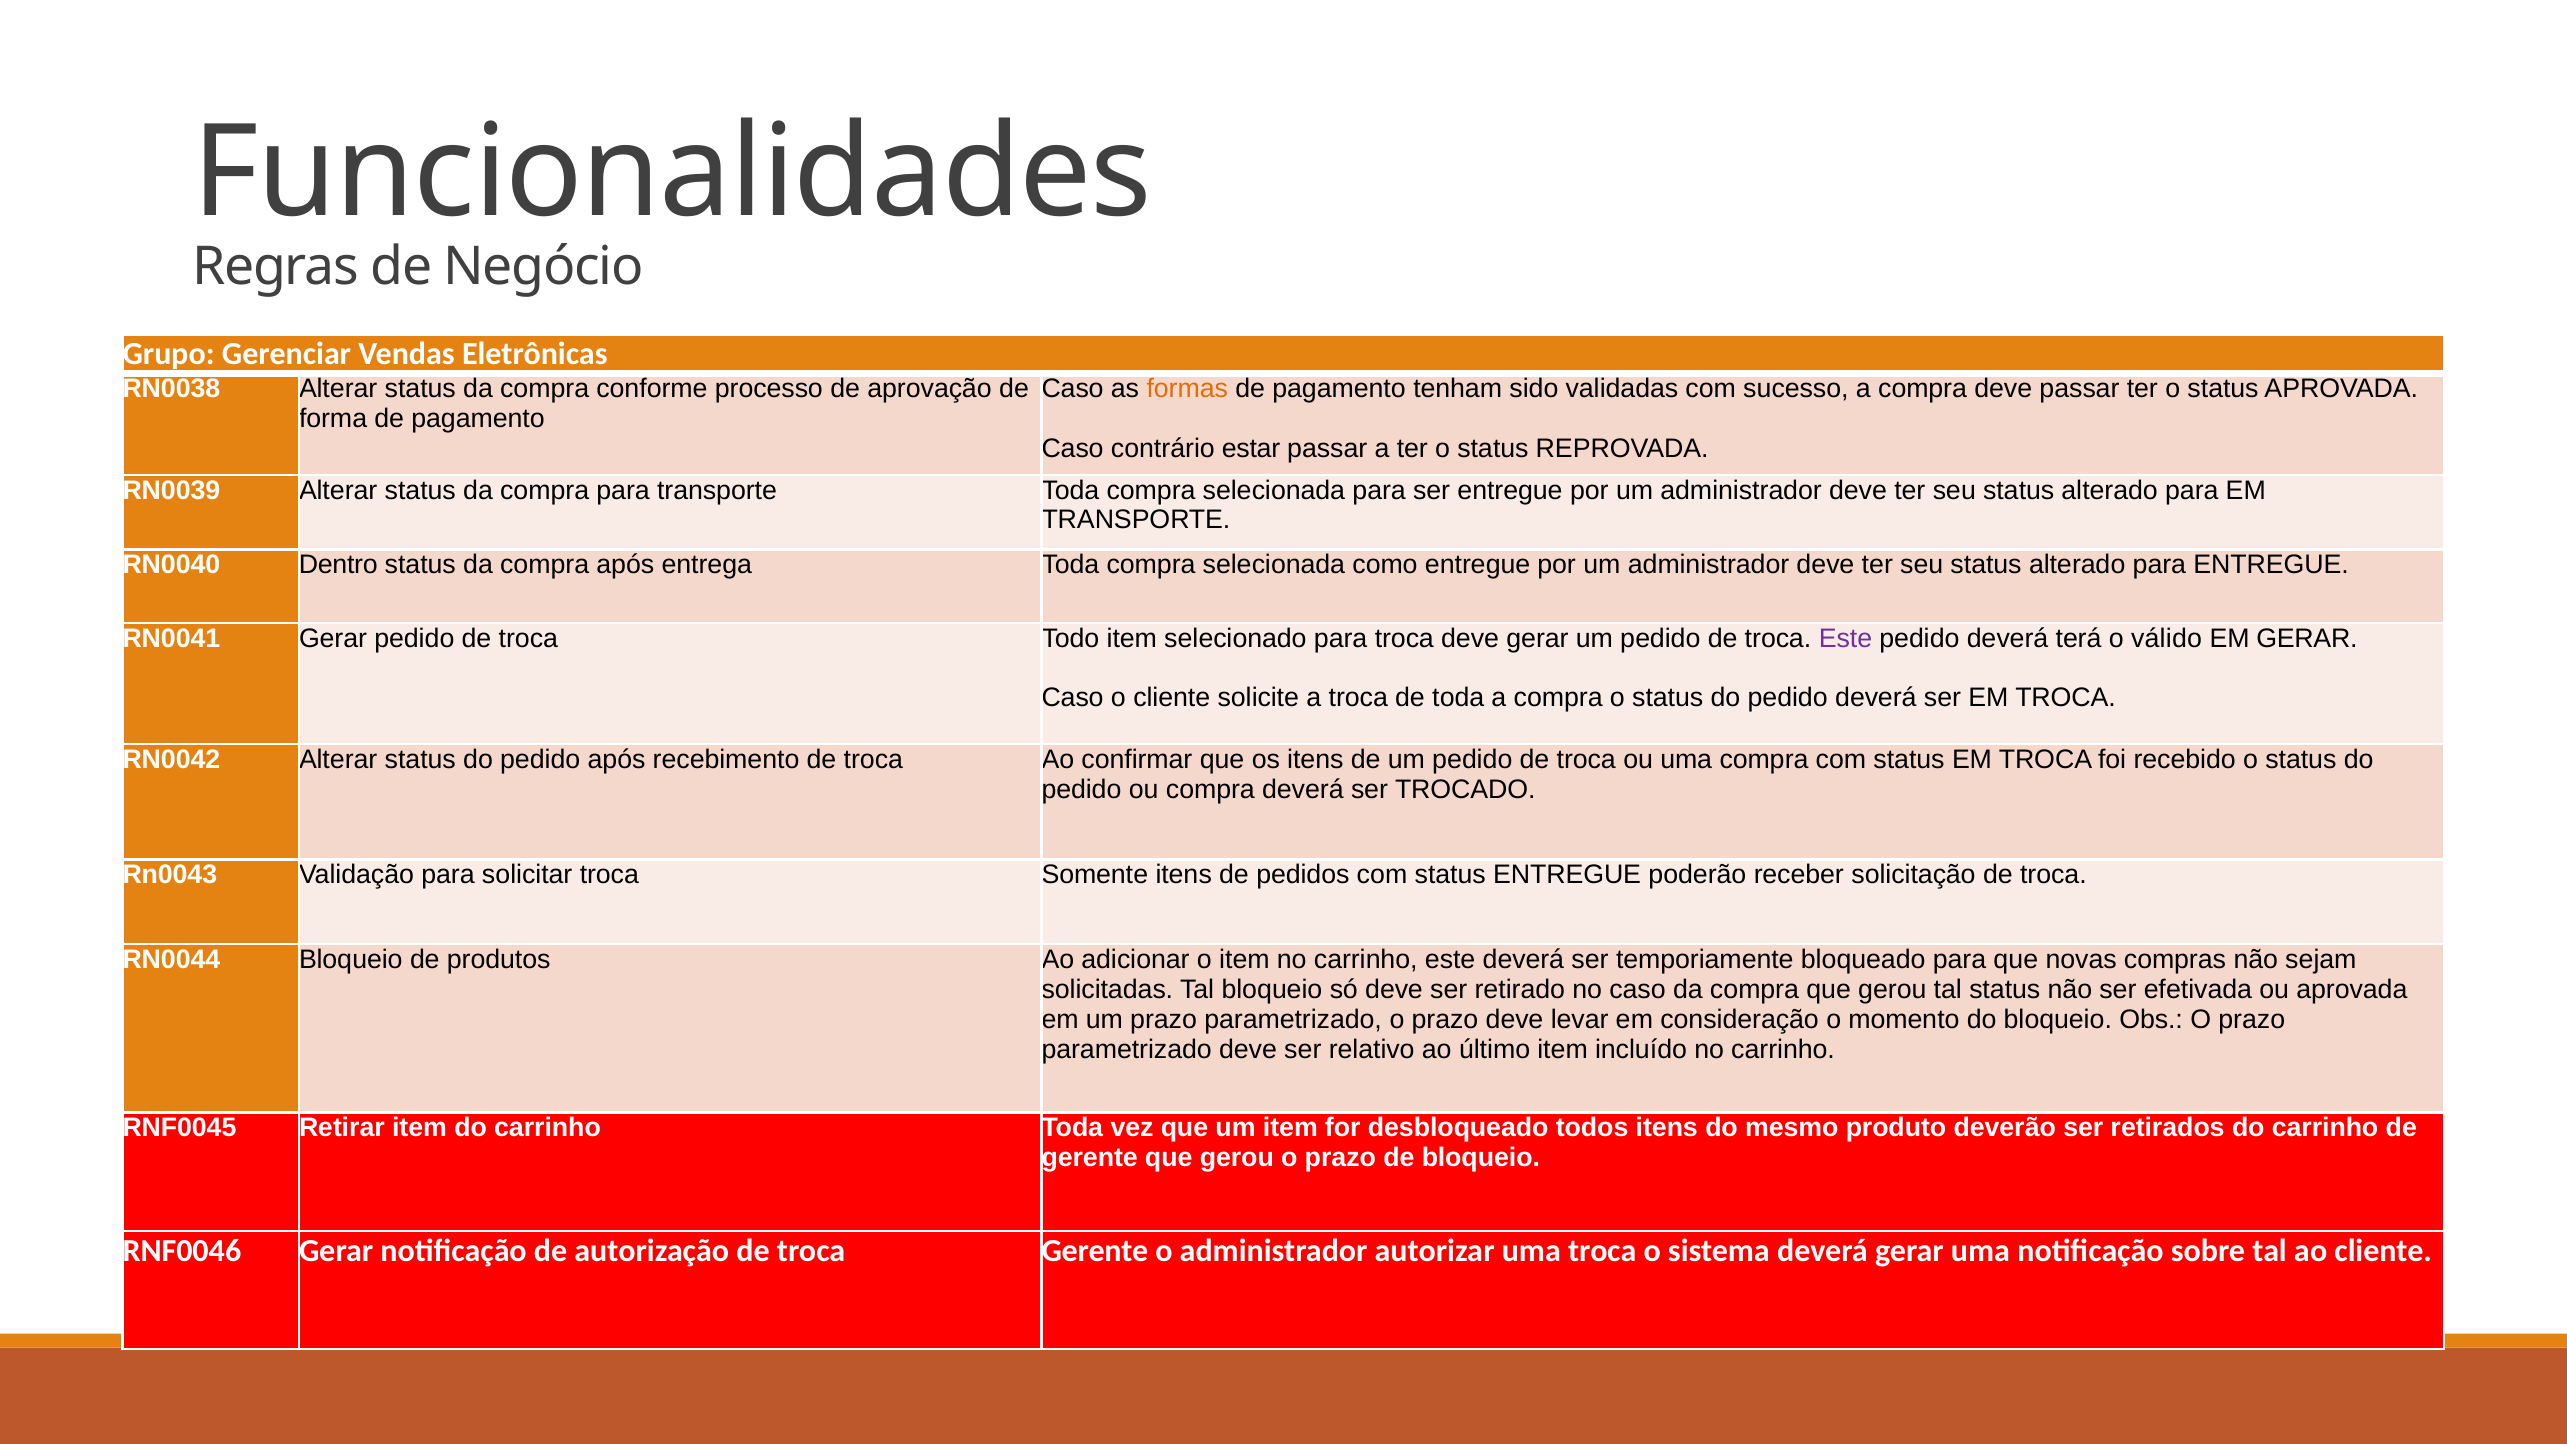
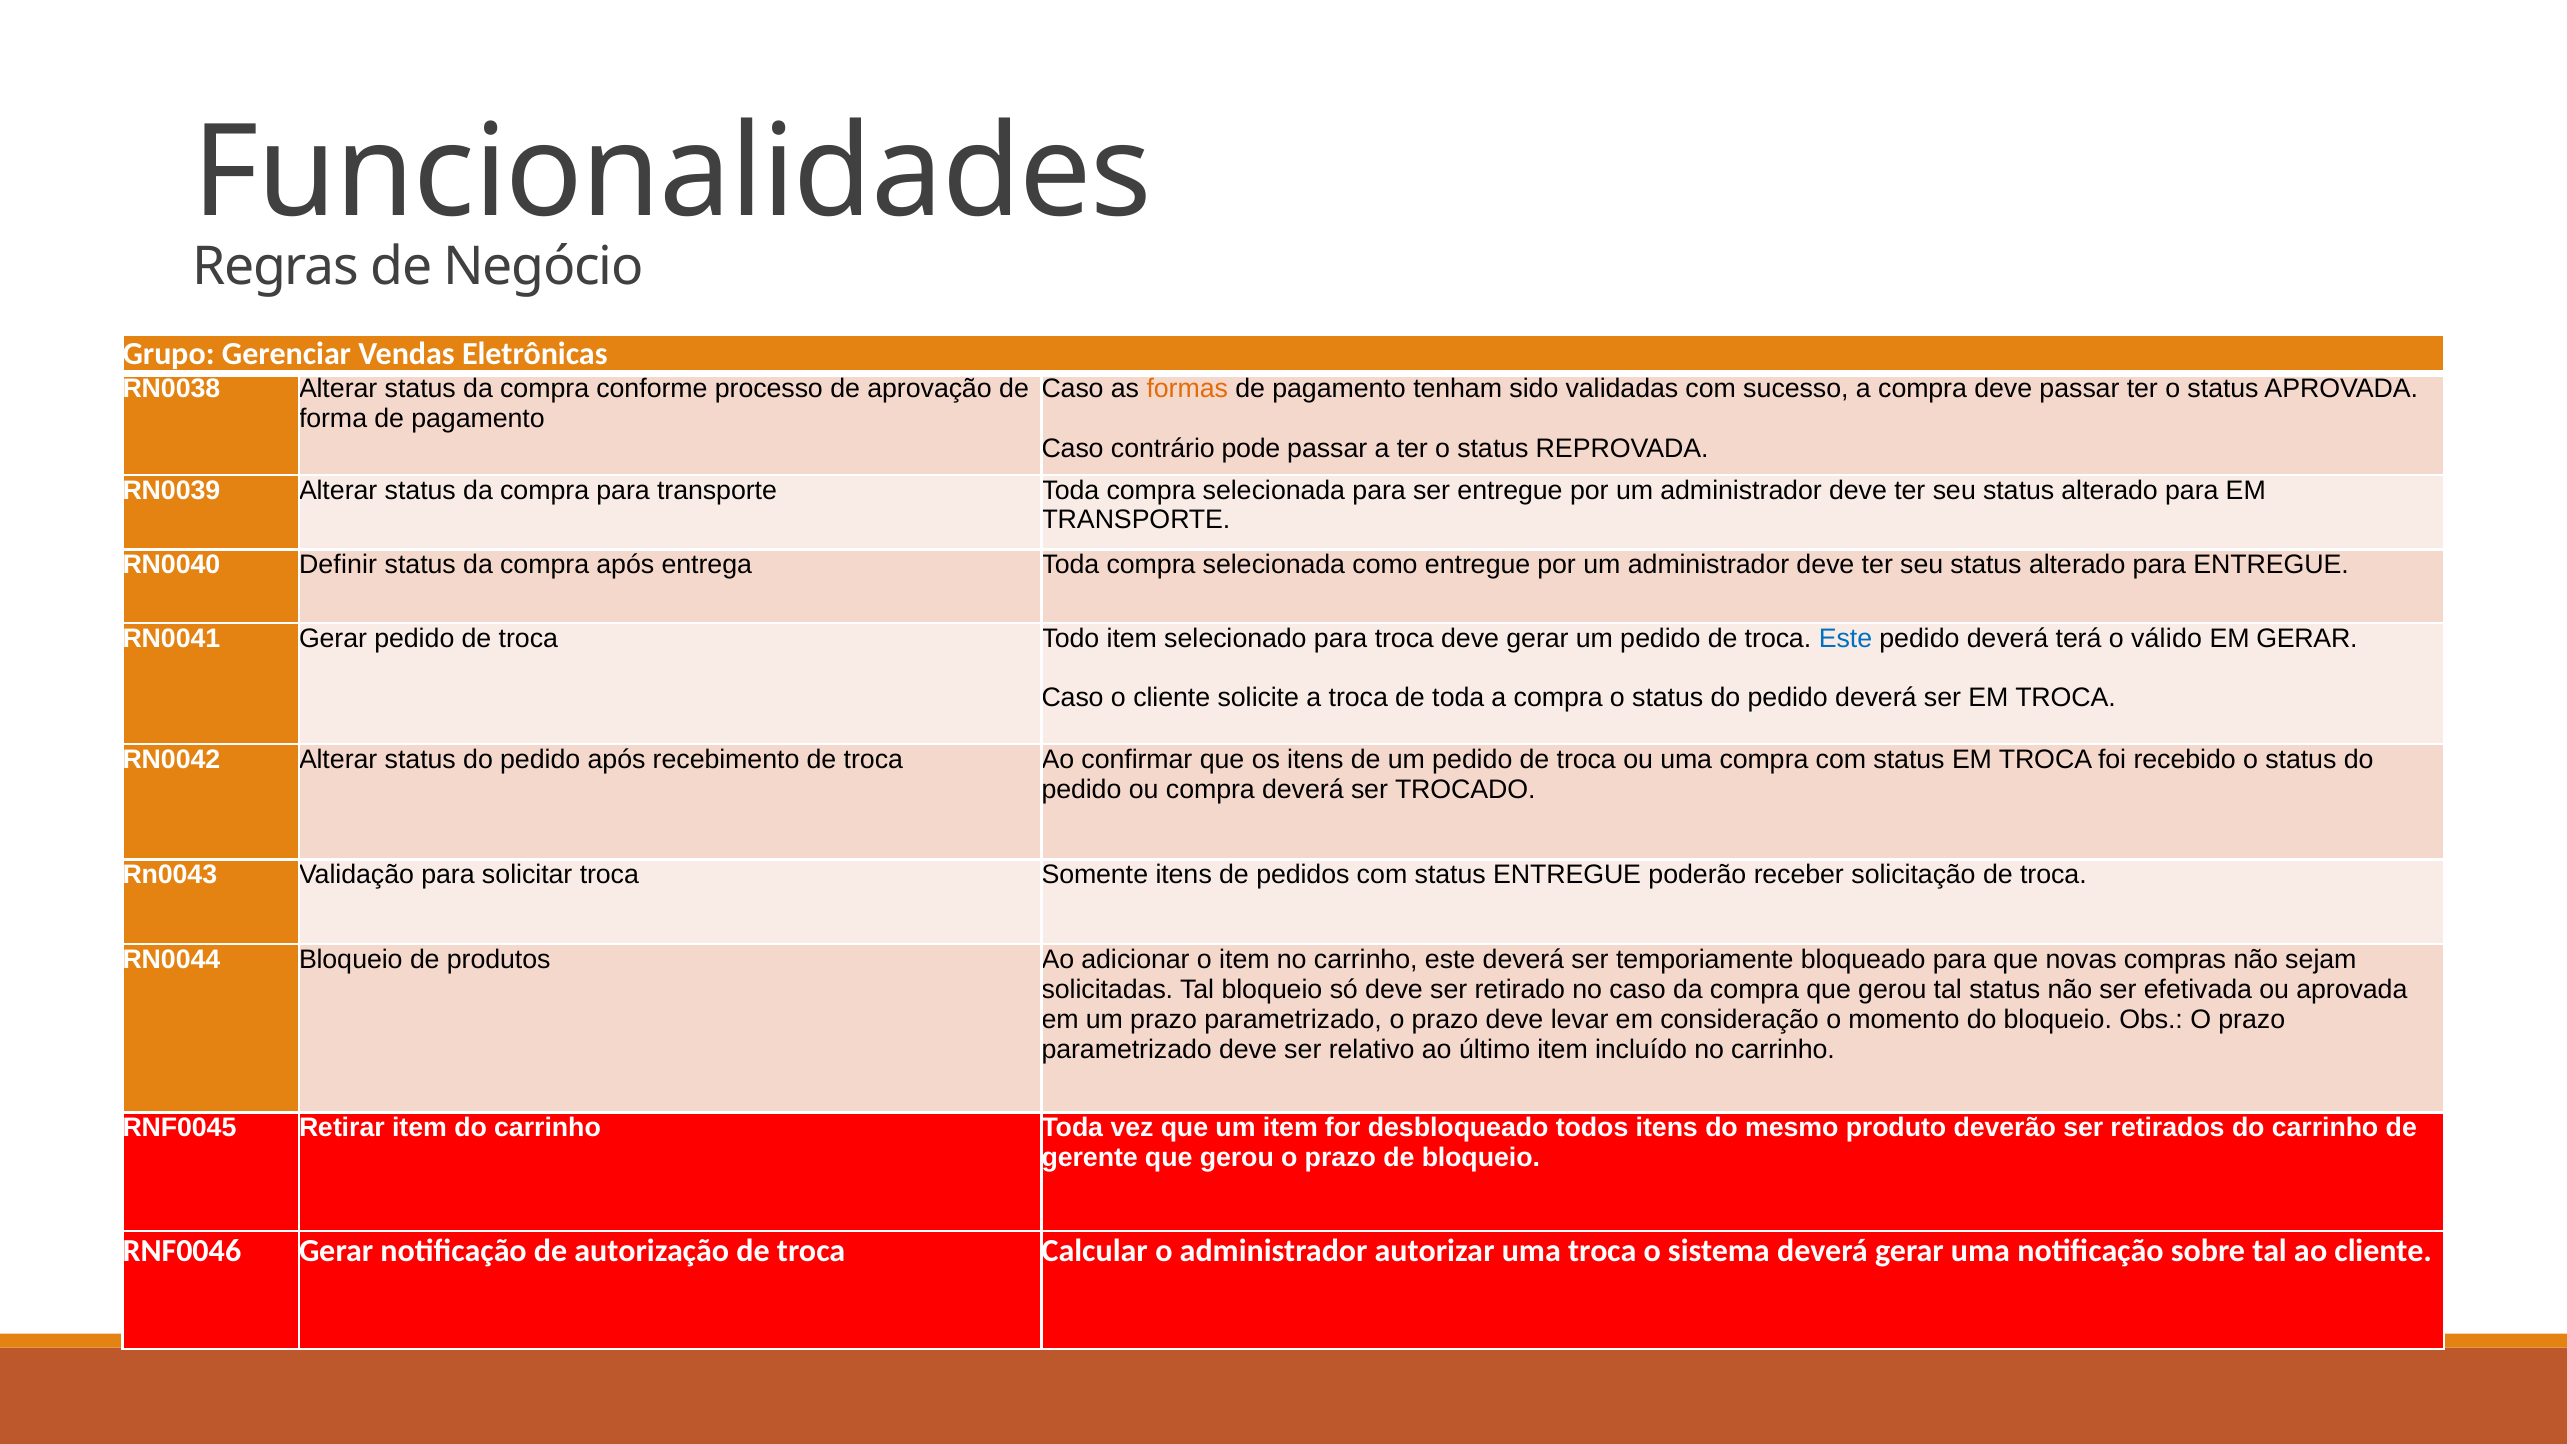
estar: estar -> pode
Dentro: Dentro -> Definir
Este at (1845, 638) colour: purple -> blue
troca Gerente: Gerente -> Calcular
